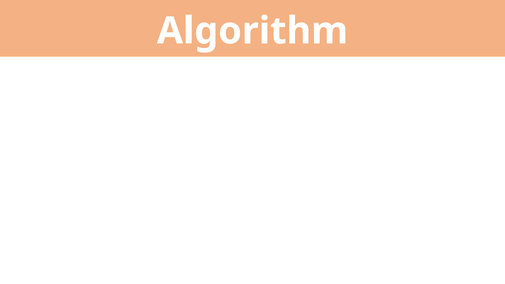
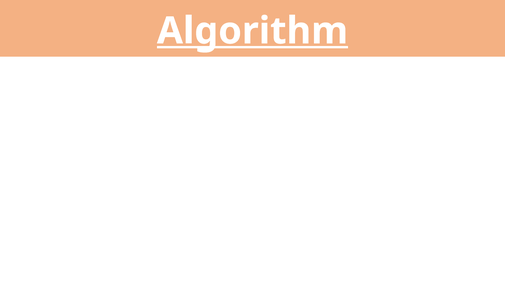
Algorithm underline: none -> present
